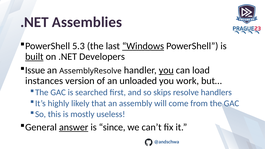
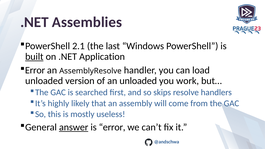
5.3: 5.3 -> 2.1
Windows underline: present -> none
Developers: Developers -> Application
Issue at (35, 70): Issue -> Error
you at (166, 70) underline: present -> none
instances at (44, 81): instances -> unloaded
is since: since -> error
